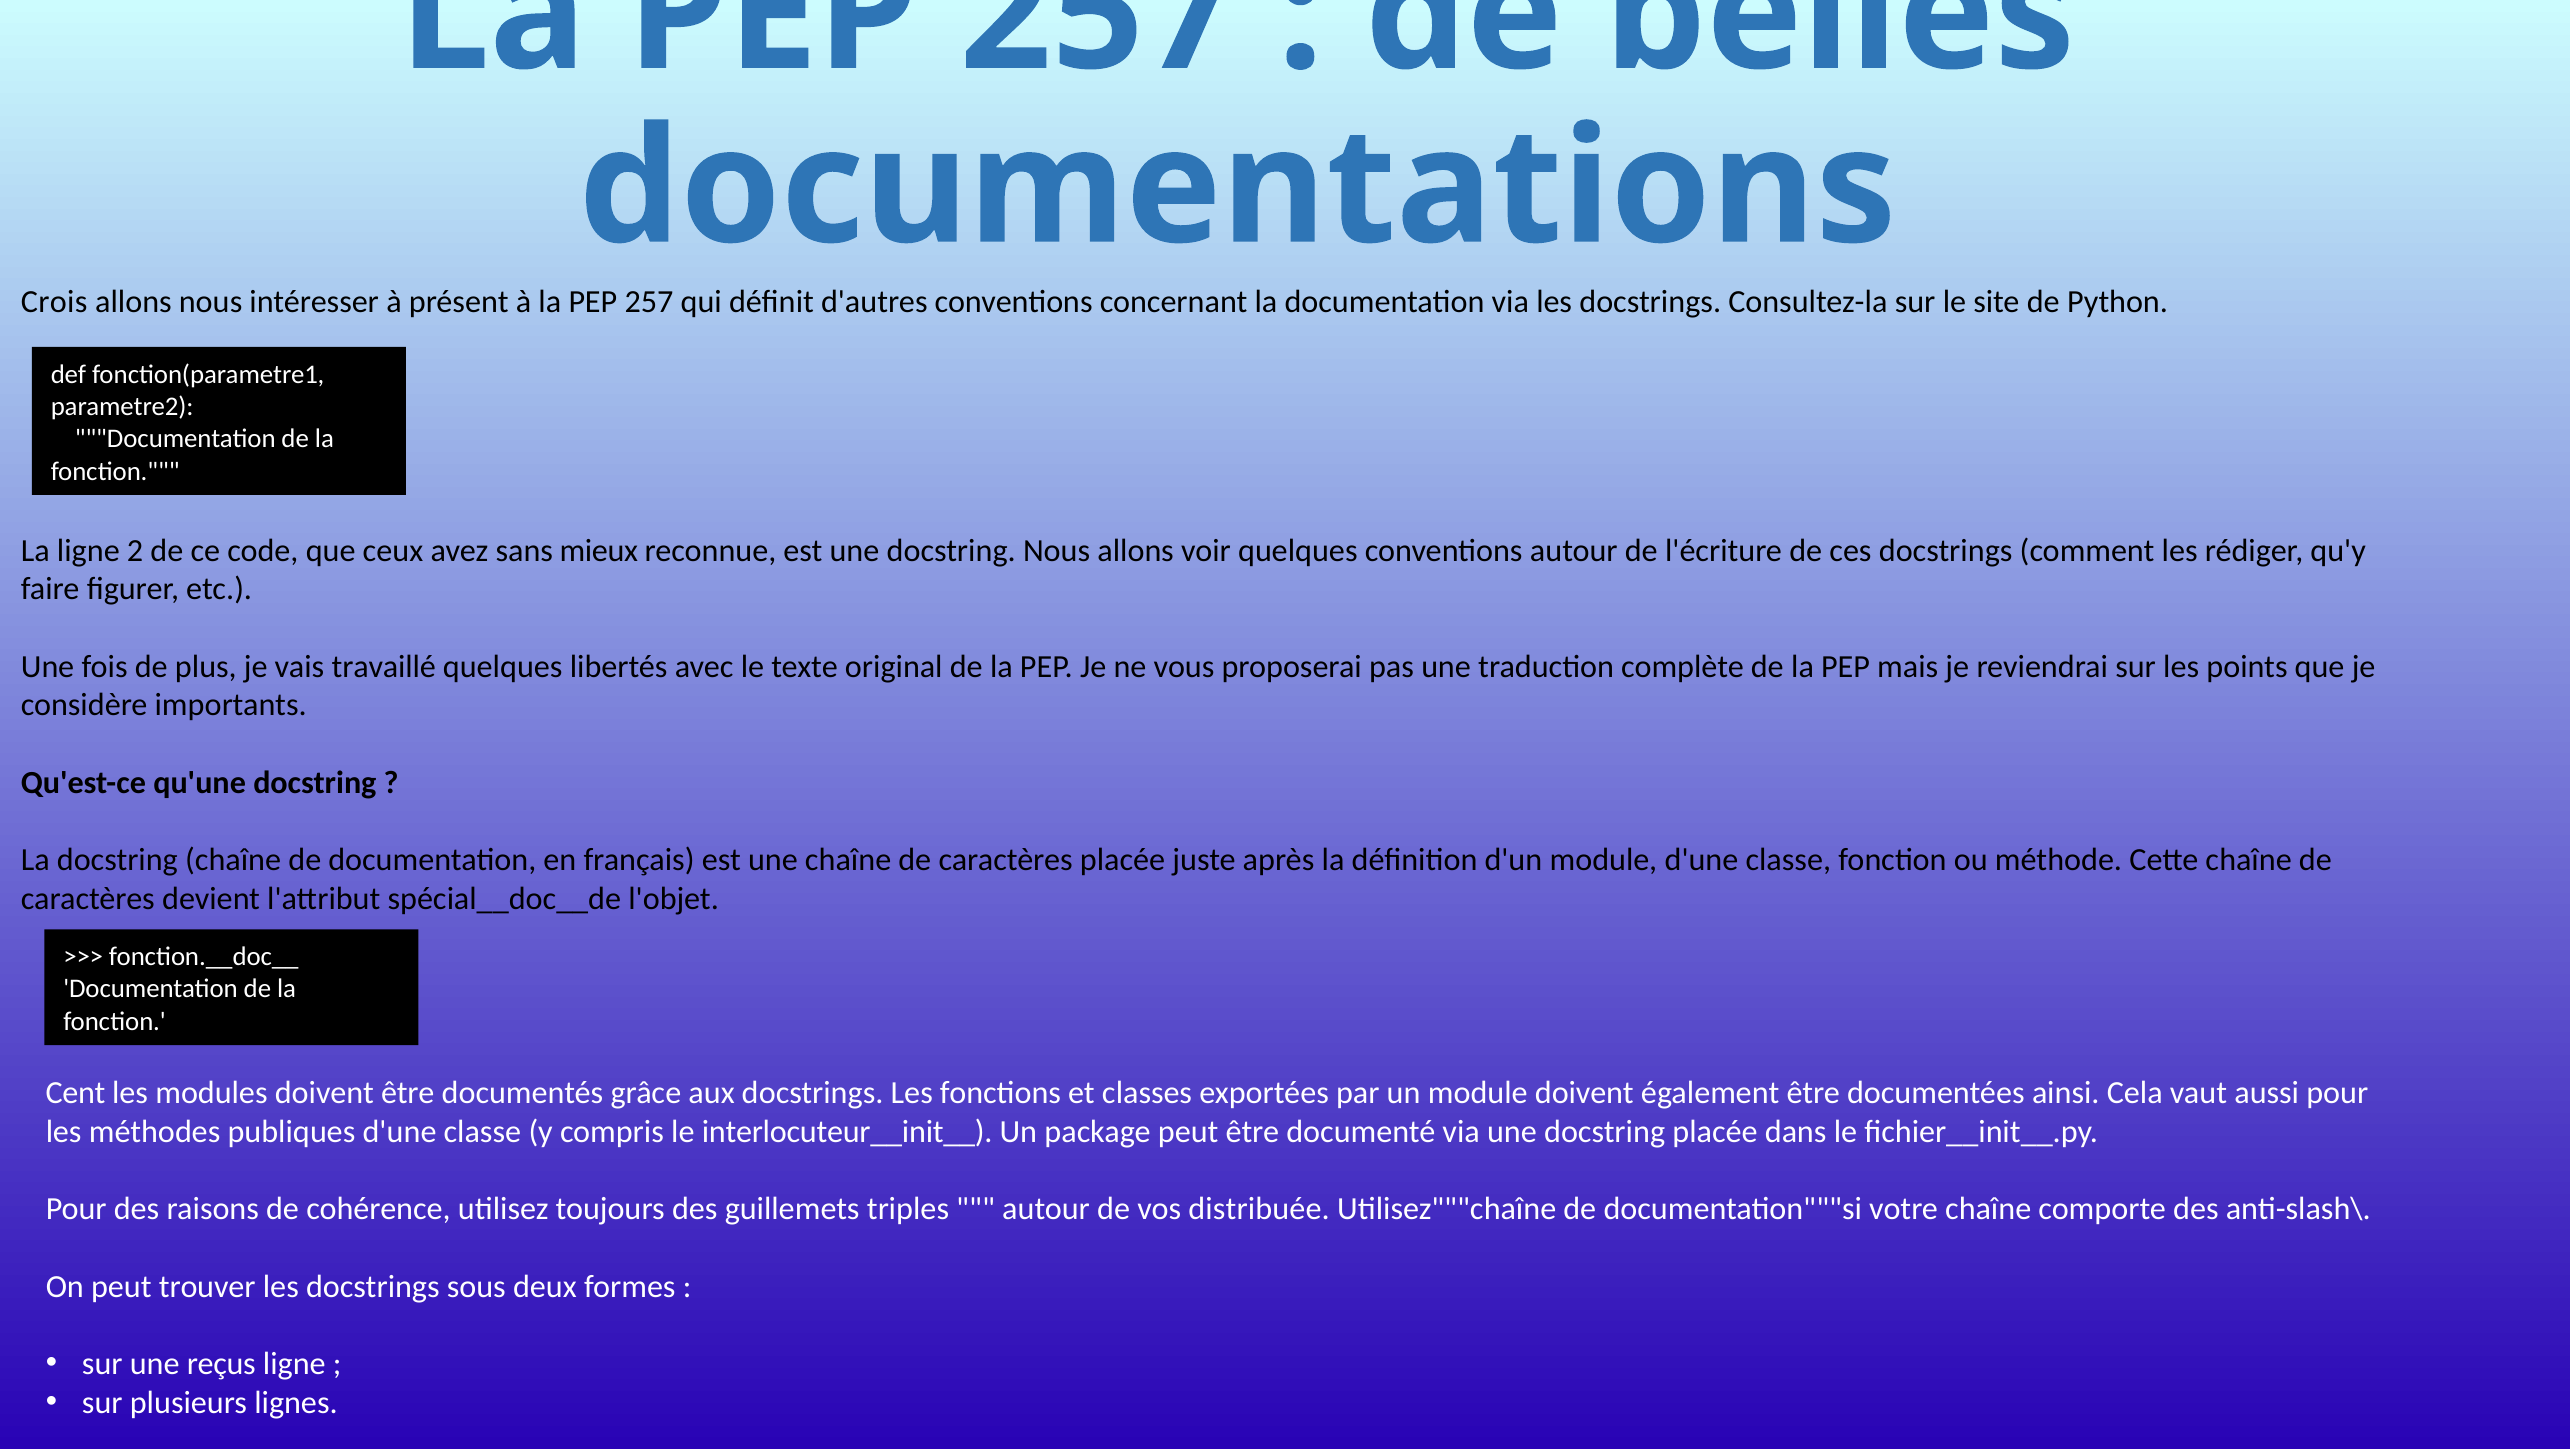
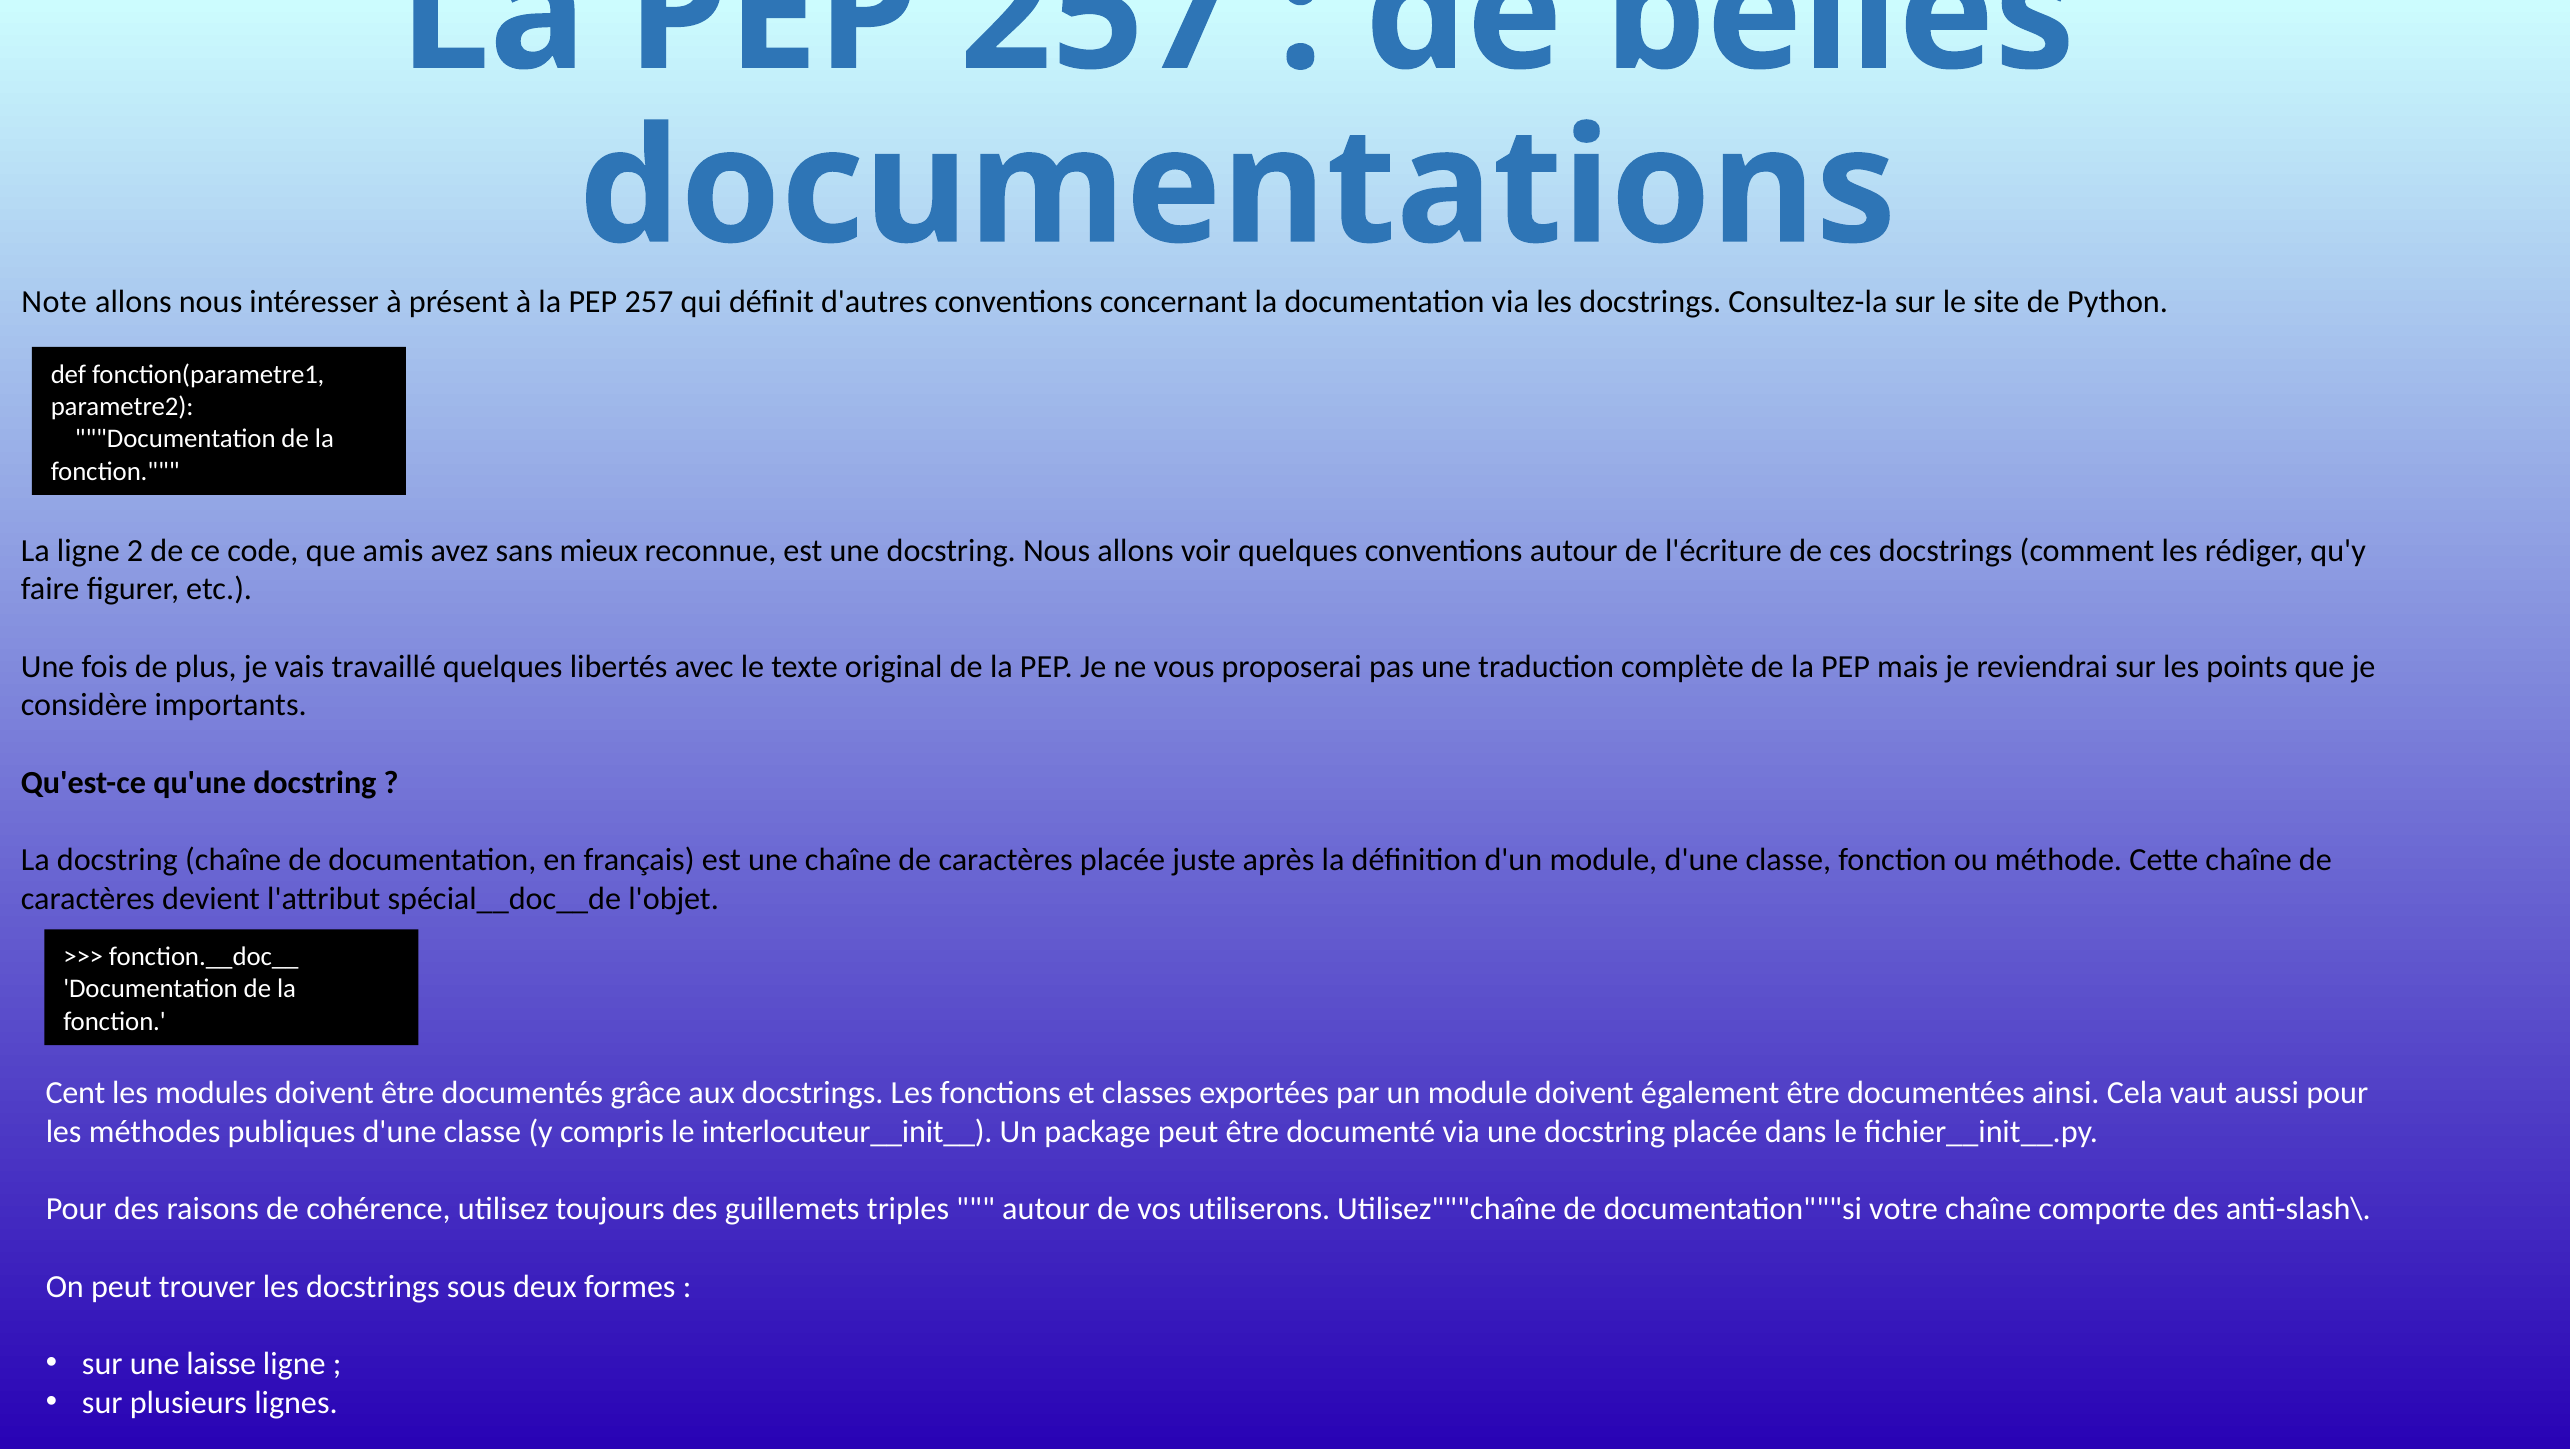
Crois: Crois -> Note
ceux: ceux -> amis
distribuée: distribuée -> utiliserons
reçus: reçus -> laisse
